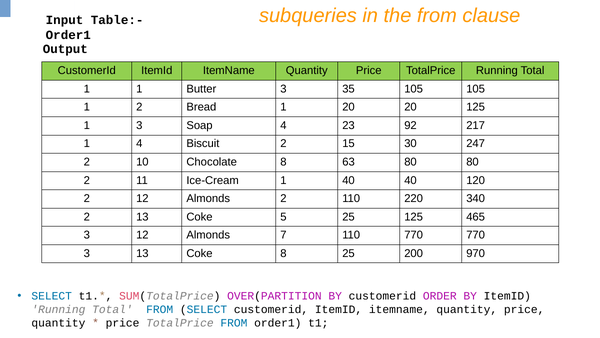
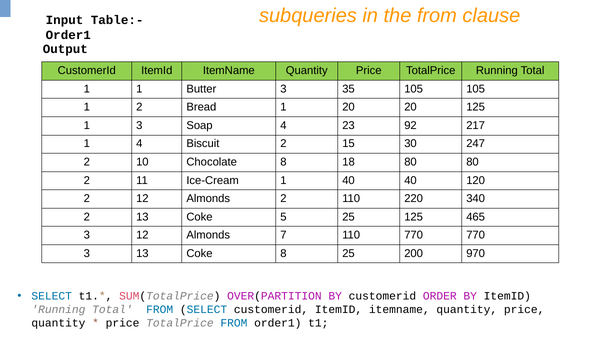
63: 63 -> 18
